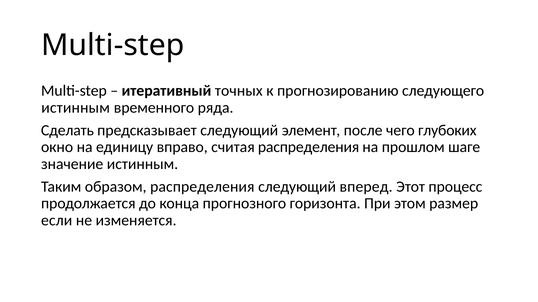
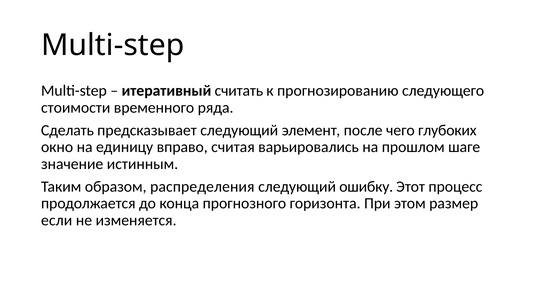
точных: точных -> считать
истинным at (76, 108): истинным -> стоимости
считая распределения: распределения -> варьировались
вперед: вперед -> ошибку
